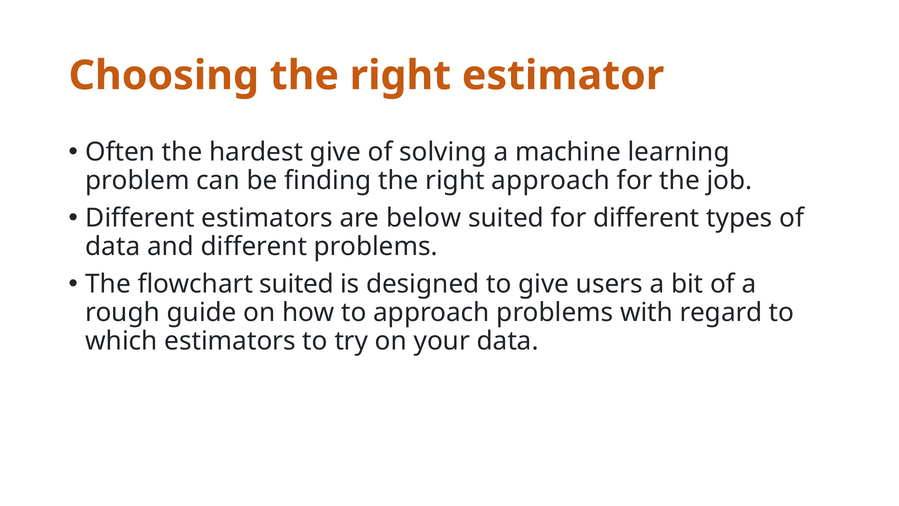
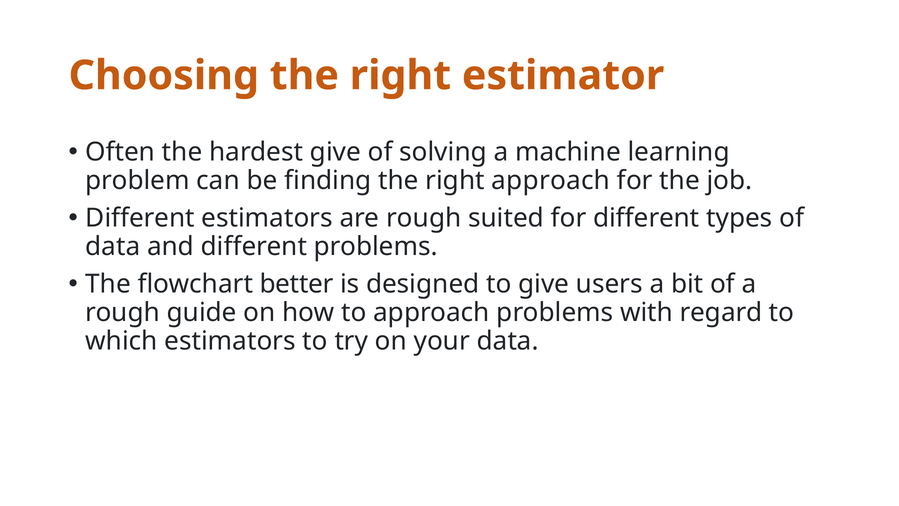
are below: below -> rough
flowchart suited: suited -> better
